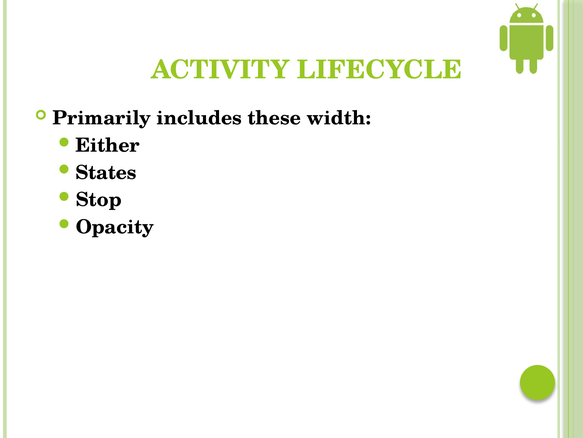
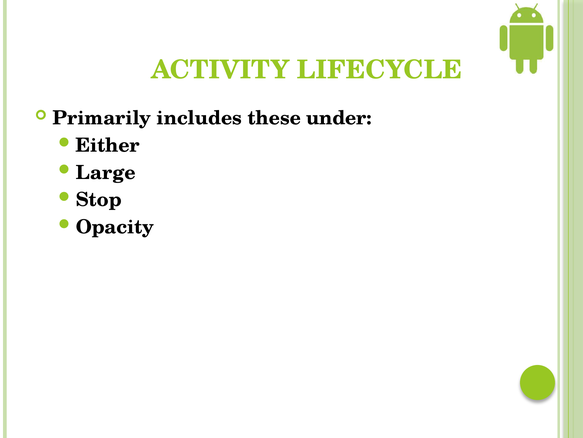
width: width -> under
States: States -> Large
